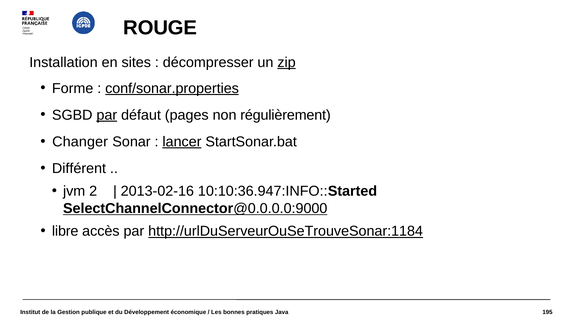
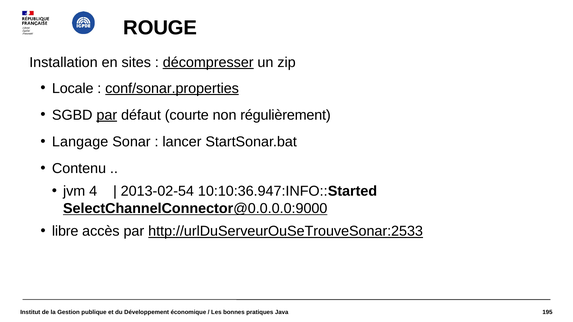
décompresser underline: none -> present
zip underline: present -> none
Forme: Forme -> Locale
pages: pages -> courte
Changer: Changer -> Langage
lancer underline: present -> none
Différent: Différent -> Contenu
2: 2 -> 4
2013-02-16: 2013-02-16 -> 2013-02-54
http://urlDuServeurOuSeTrouveSonar:1184: http://urlDuServeurOuSeTrouveSonar:1184 -> http://urlDuServeurOuSeTrouveSonar:2533
